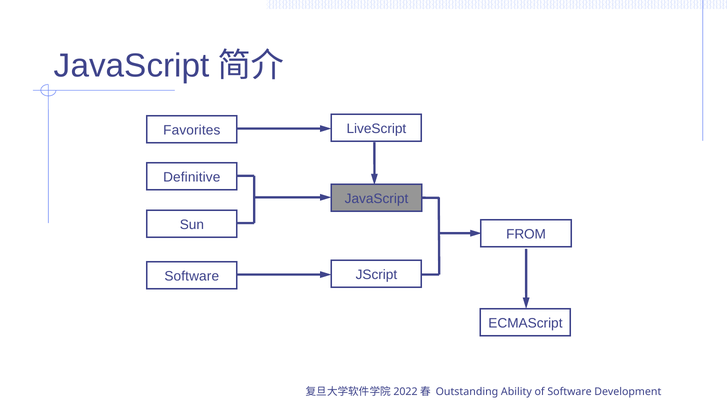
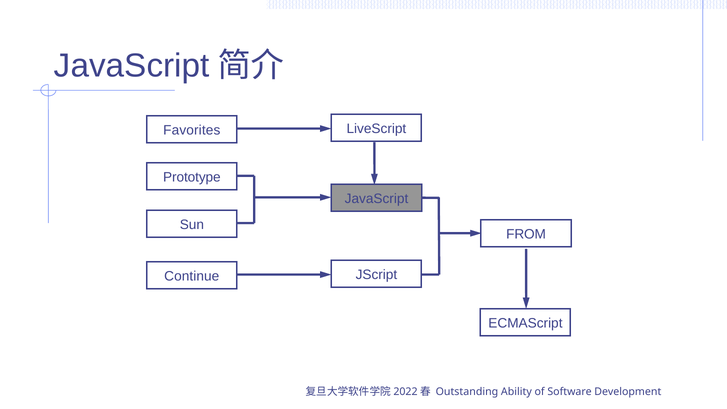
Definitive: Definitive -> Prototype
Software at (192, 276): Software -> Continue
